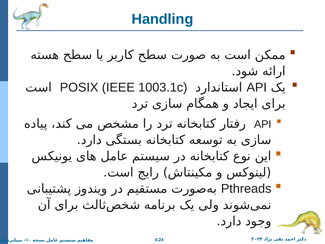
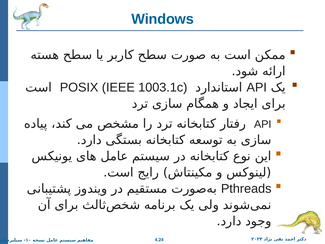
Handling: Handling -> Windows
